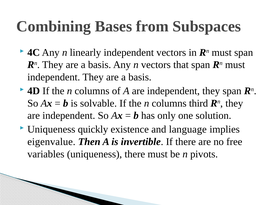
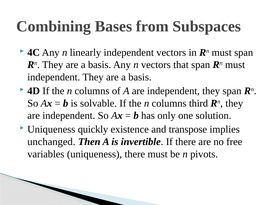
language: language -> transpose
eigenvalue: eigenvalue -> unchanged
